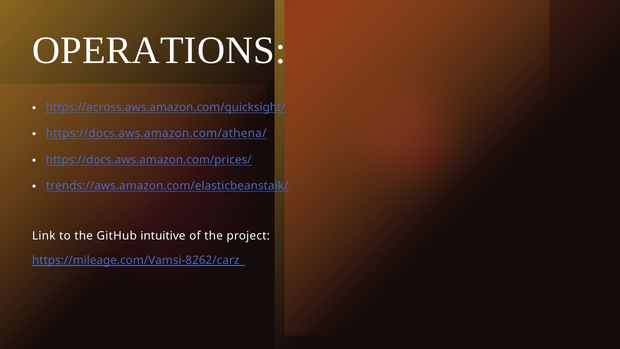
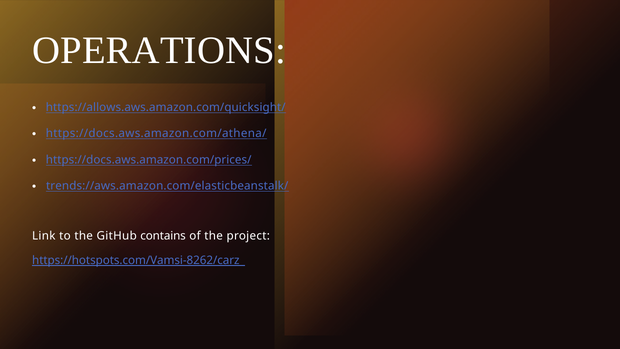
https://across.aws.amazon.com/quicksight/: https://across.aws.amazon.com/quicksight/ -> https://allows.aws.amazon.com/quicksight/
intuitive: intuitive -> contains
https://mileage.com/Vamsi-8262/carz_: https://mileage.com/Vamsi-8262/carz_ -> https://hotspots.com/Vamsi-8262/carz_
